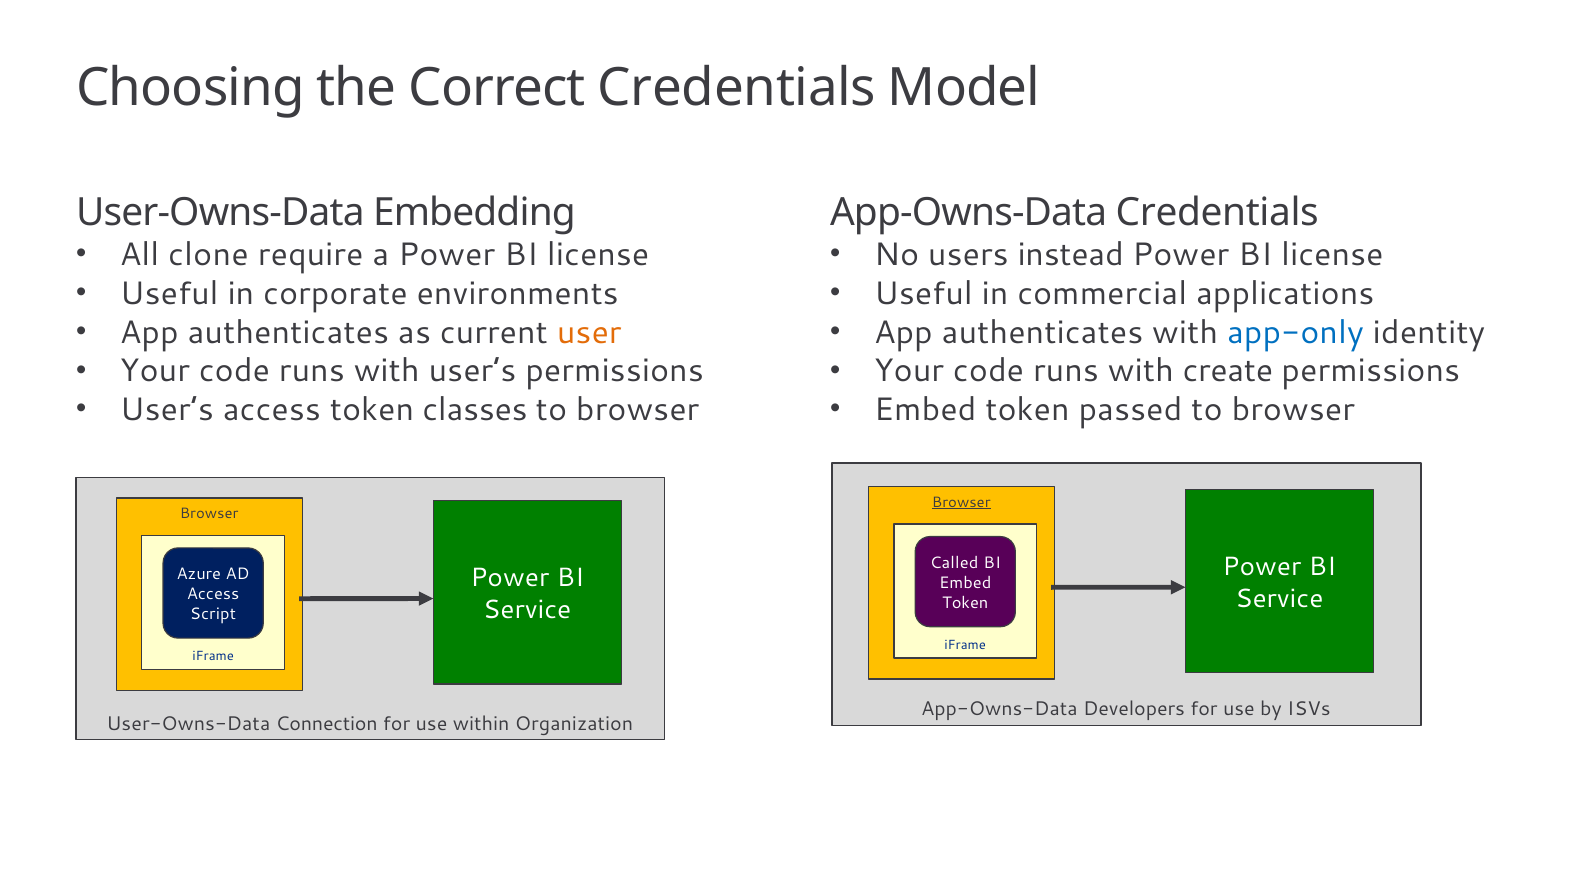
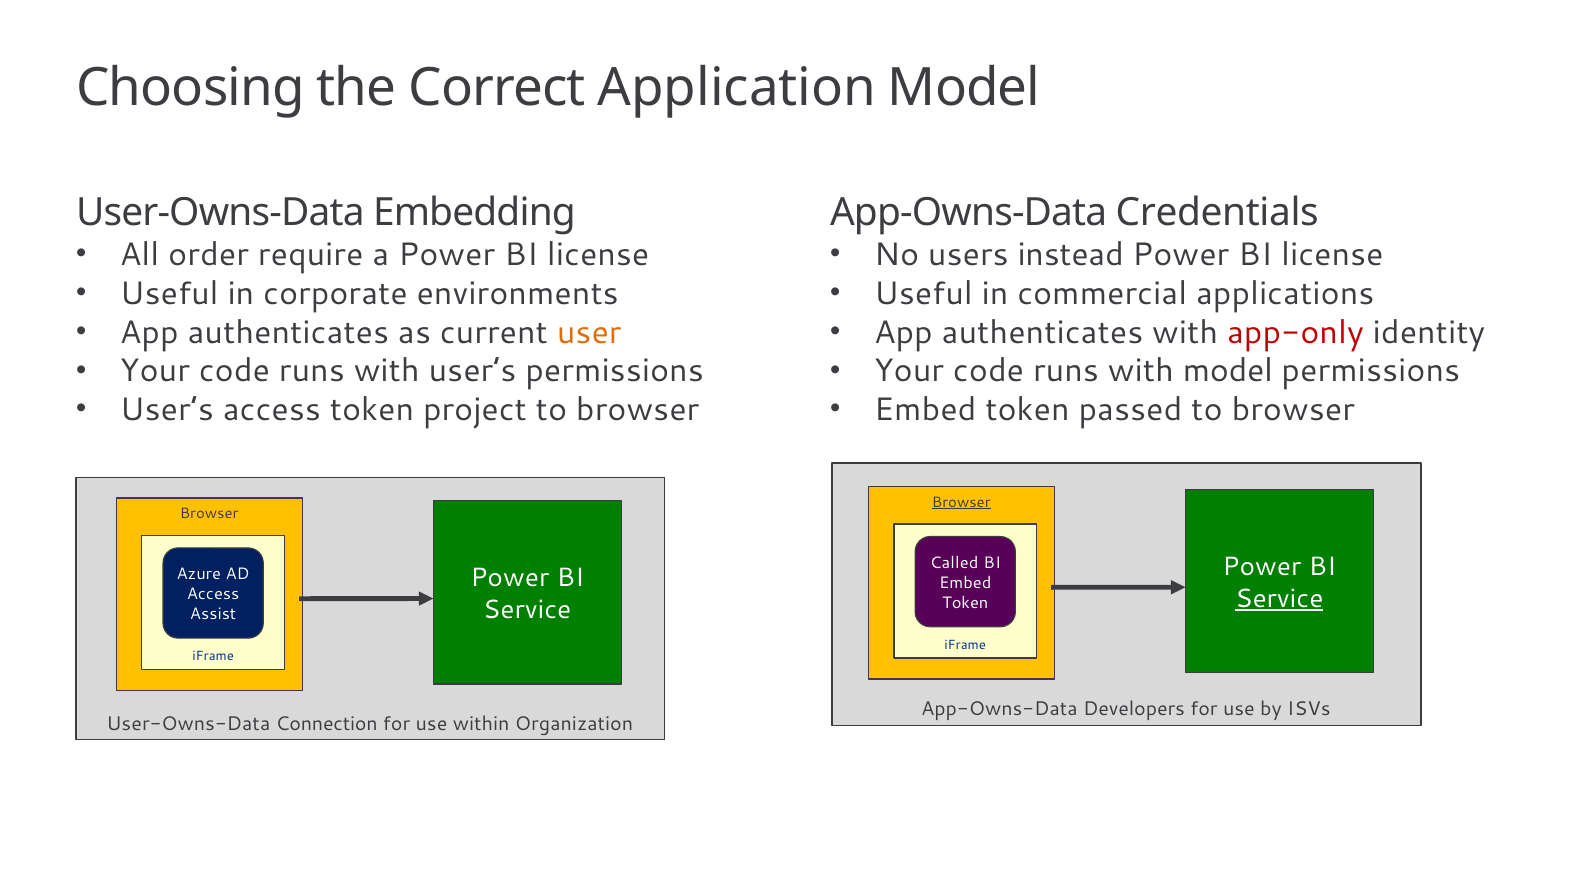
Correct Credentials: Credentials -> Application
clone: clone -> order
app-only colour: blue -> red
with create: create -> model
classes: classes -> project
Service at (1279, 598) underline: none -> present
Script: Script -> Assist
